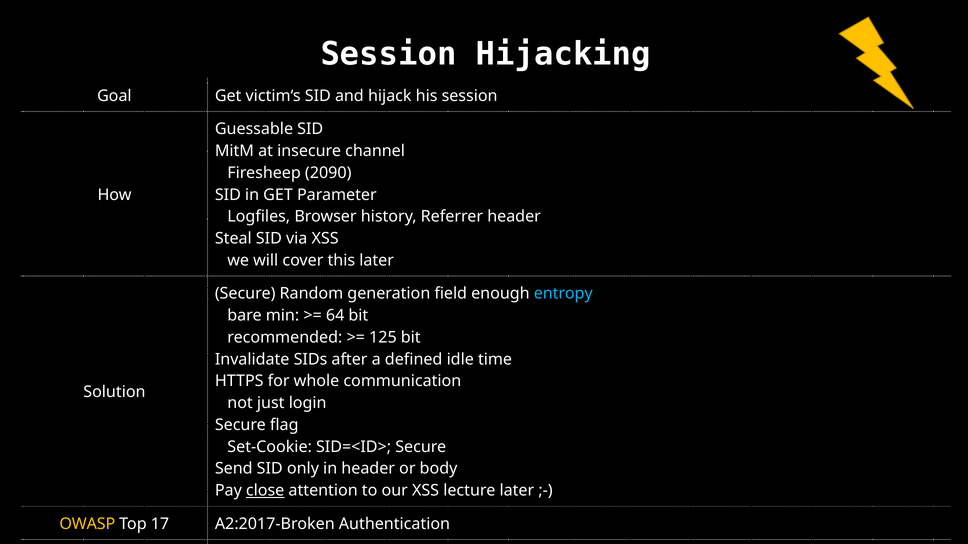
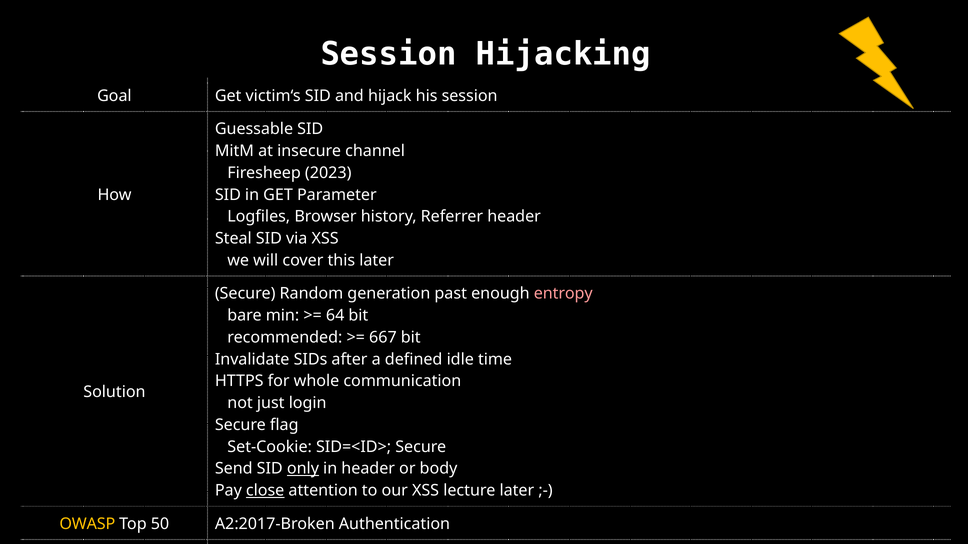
2090: 2090 -> 2023
field: field -> past
entropy colour: light blue -> pink
125: 125 -> 667
only underline: none -> present
17: 17 -> 50
